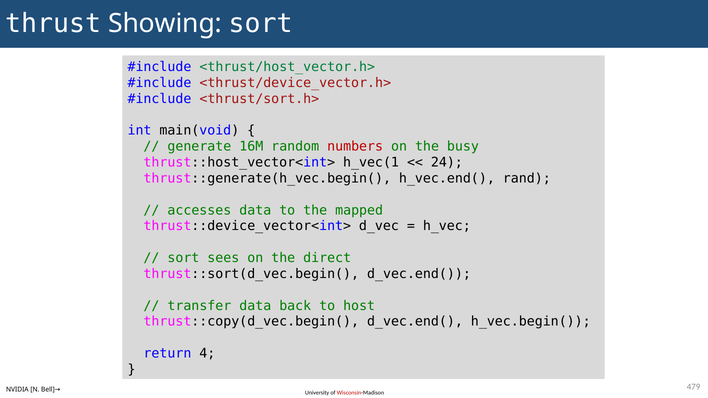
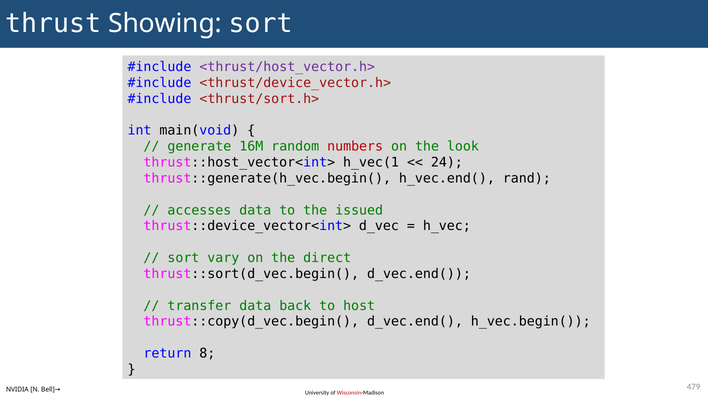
<thrust/host_vector.h> colour: green -> purple
busy: busy -> look
mapped: mapped -> issued
sees: sees -> vary
4: 4 -> 8
